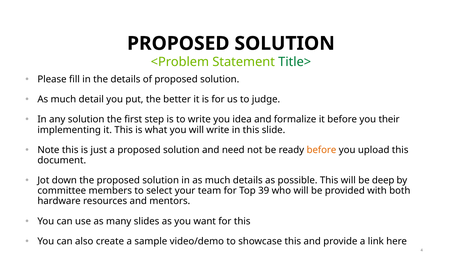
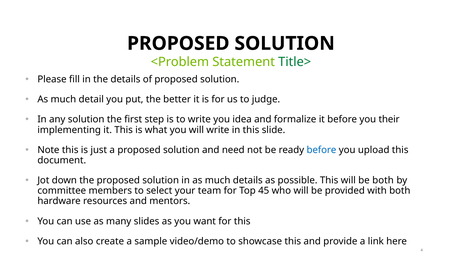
before at (321, 150) colour: orange -> blue
be deep: deep -> both
39: 39 -> 45
